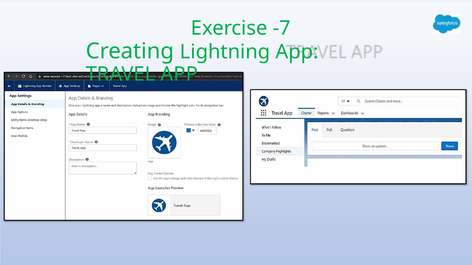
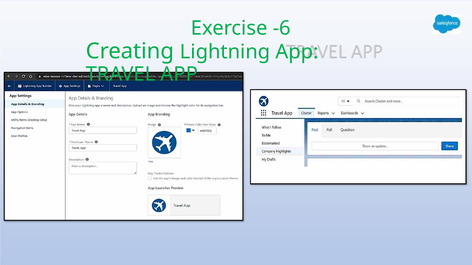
-7: -7 -> -6
